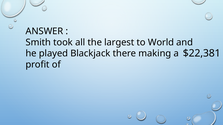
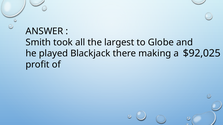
World: World -> Globe
$22,381: $22,381 -> $92,025
